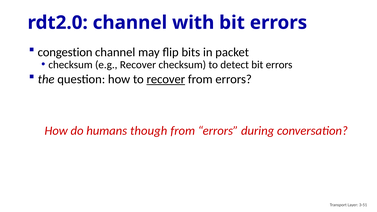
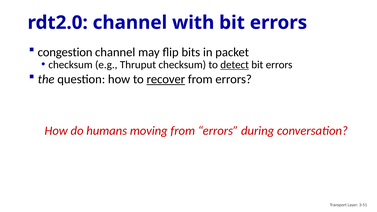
e.g Recover: Recover -> Thruput
detect underline: none -> present
though: though -> moving
